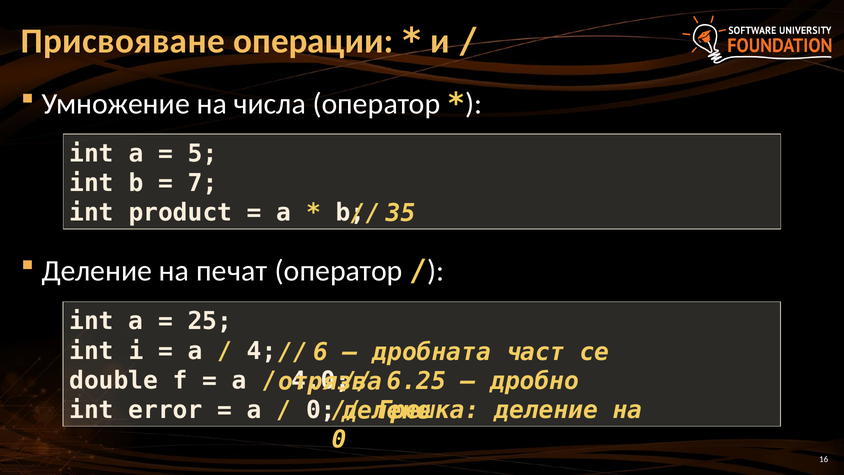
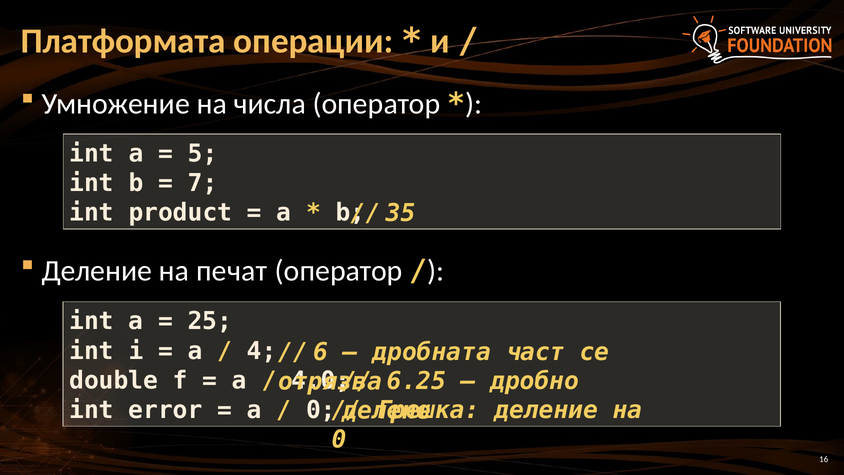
Присвояване: Присвояване -> Платформата
